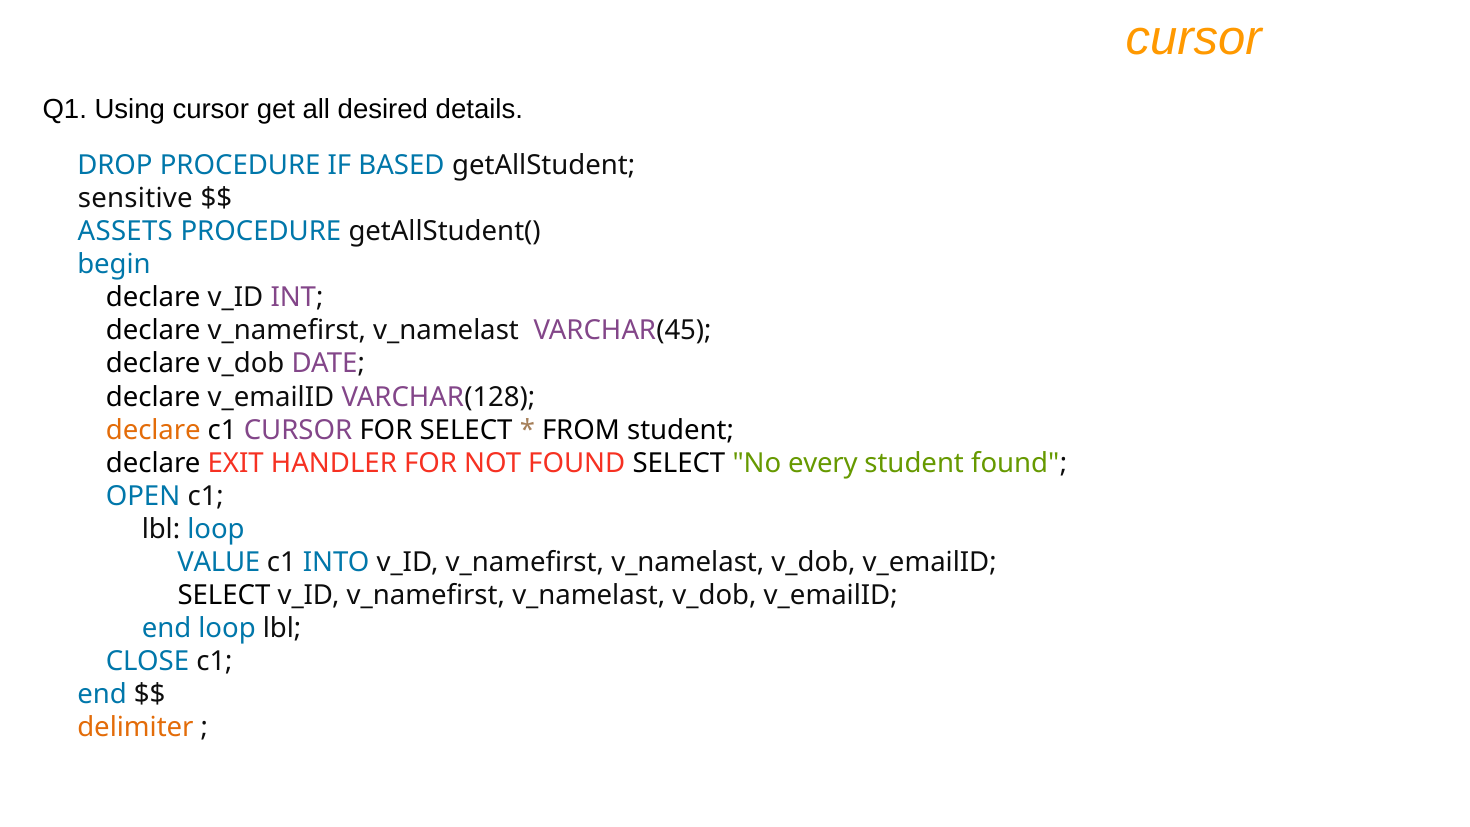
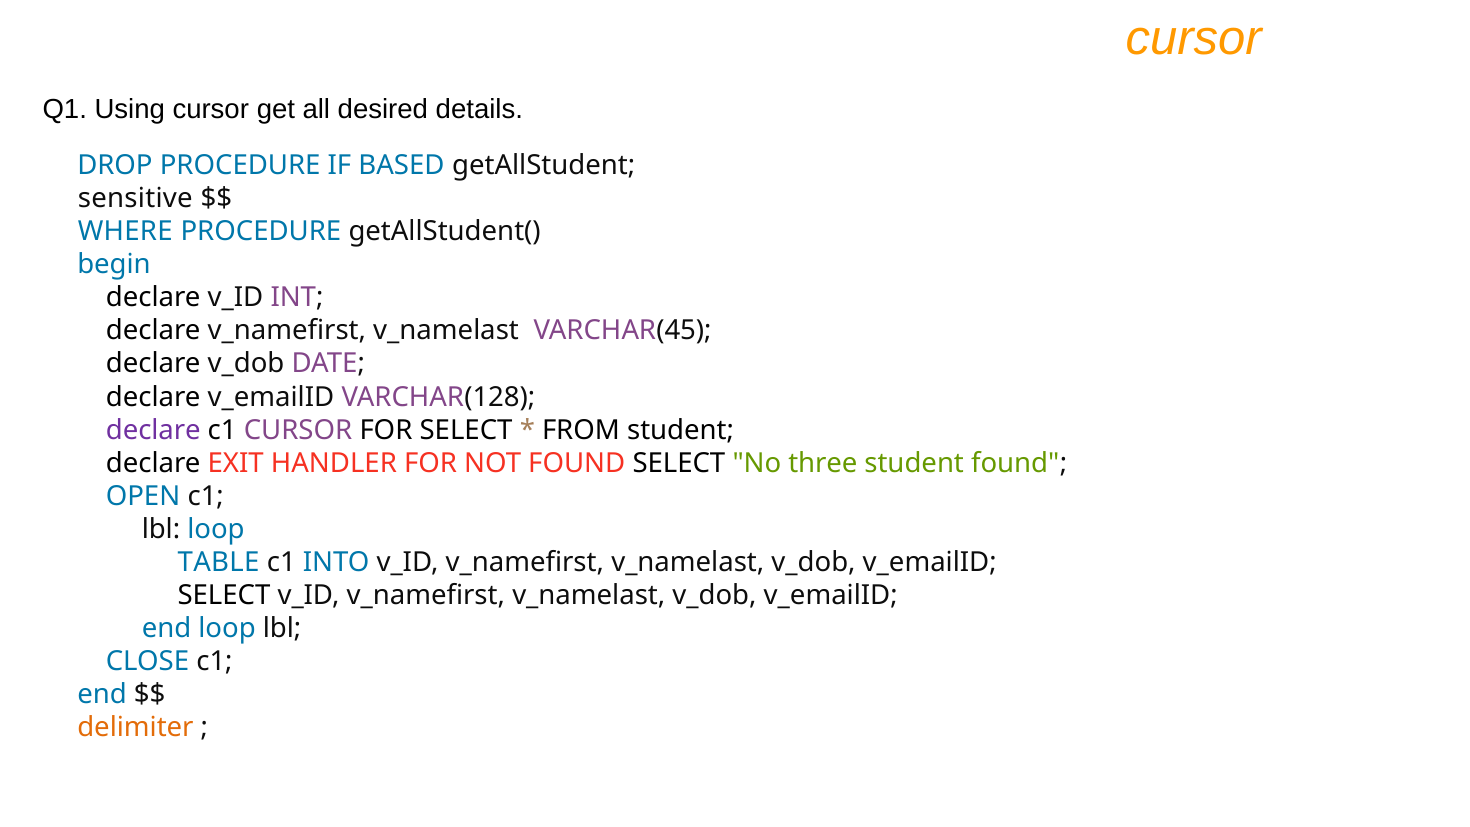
ASSETS: ASSETS -> WHERE
declare at (153, 430) colour: orange -> purple
every: every -> three
VALUE: VALUE -> TABLE
